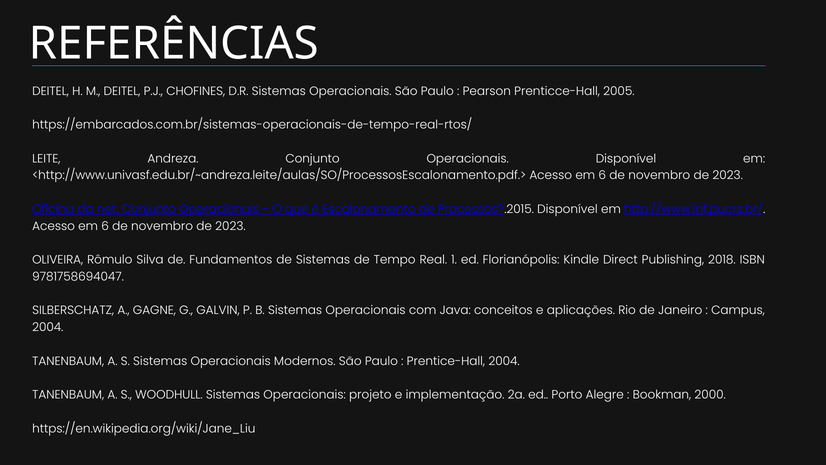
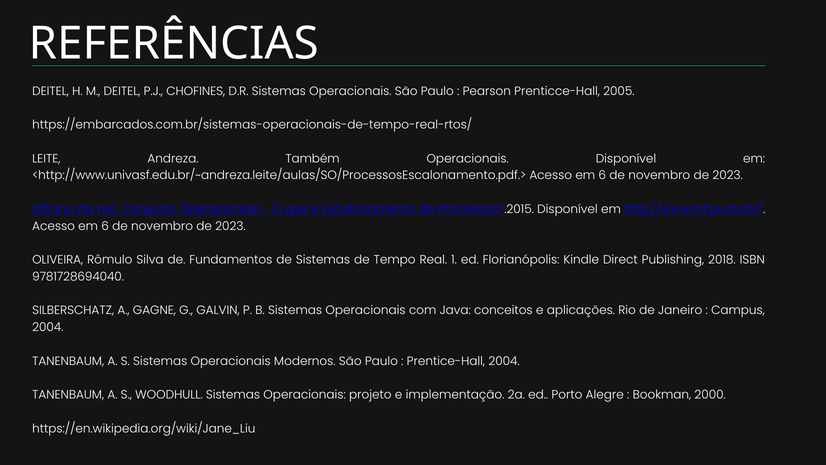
Andreza Conjunto: Conjunto -> Também
9781758694047: 9781758694047 -> 9781728694040
